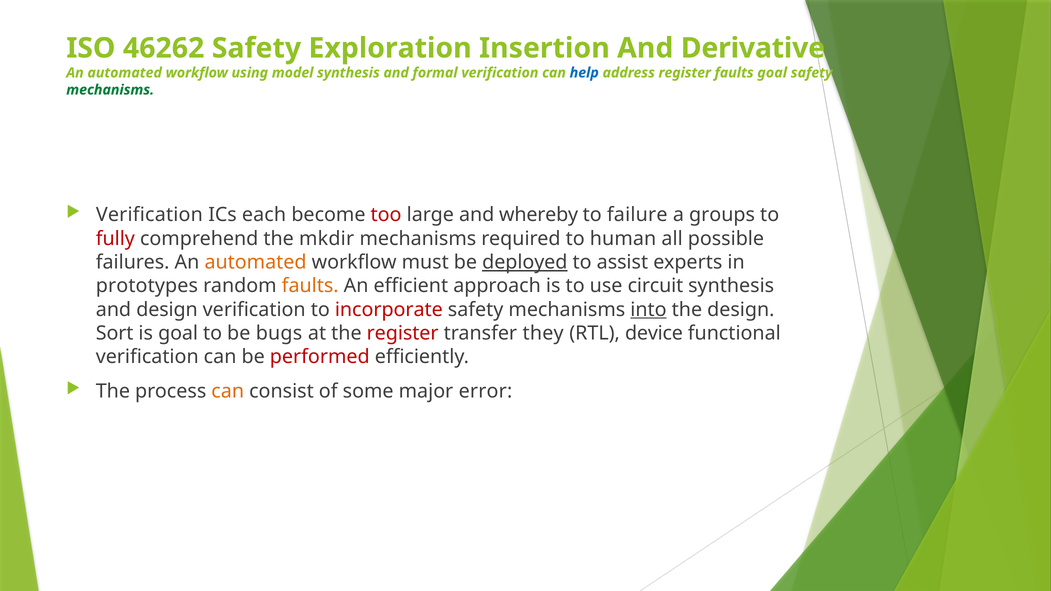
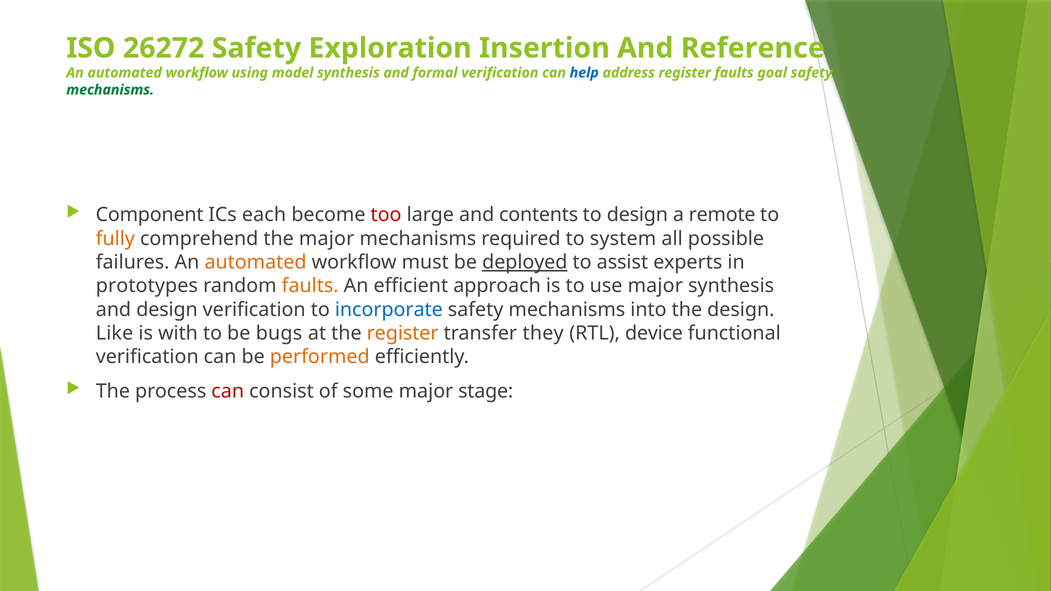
46262: 46262 -> 26272
Derivative: Derivative -> Reference
Verification at (149, 215): Verification -> Component
whereby: whereby -> contents
to failure: failure -> design
groups: groups -> remote
fully colour: red -> orange
the mkdir: mkdir -> major
human: human -> system
use circuit: circuit -> major
incorporate colour: red -> blue
into underline: present -> none
Sort: Sort -> Like
is goal: goal -> with
register at (403, 333) colour: red -> orange
performed colour: red -> orange
can at (228, 392) colour: orange -> red
error: error -> stage
